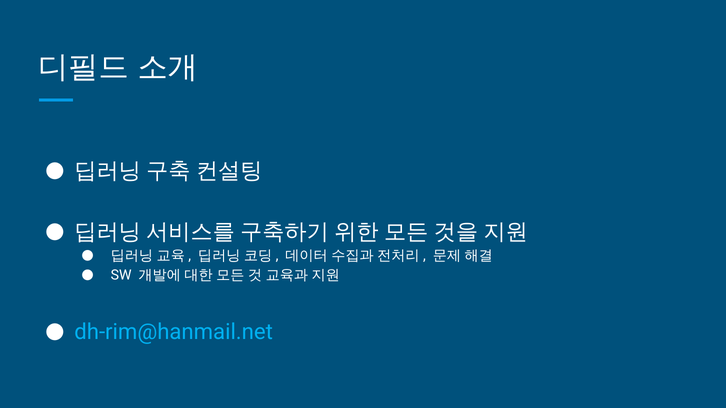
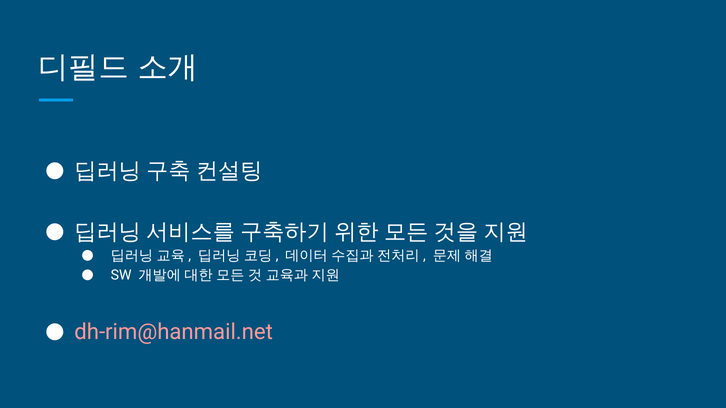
dh-rim@hanmail.net colour: light blue -> pink
